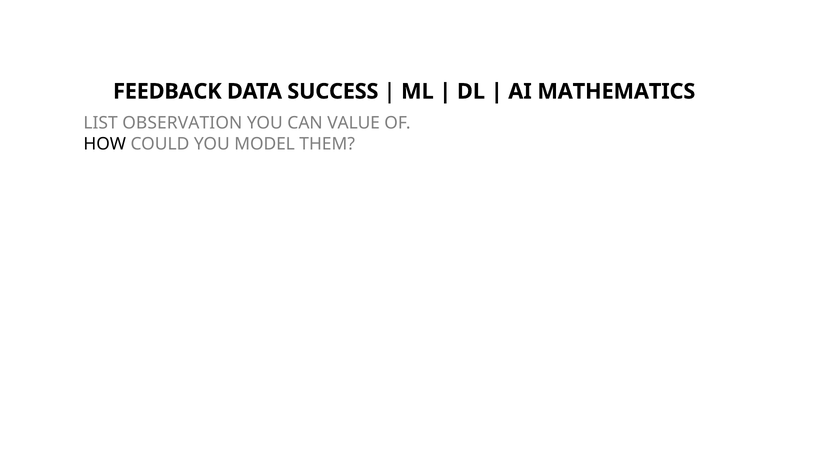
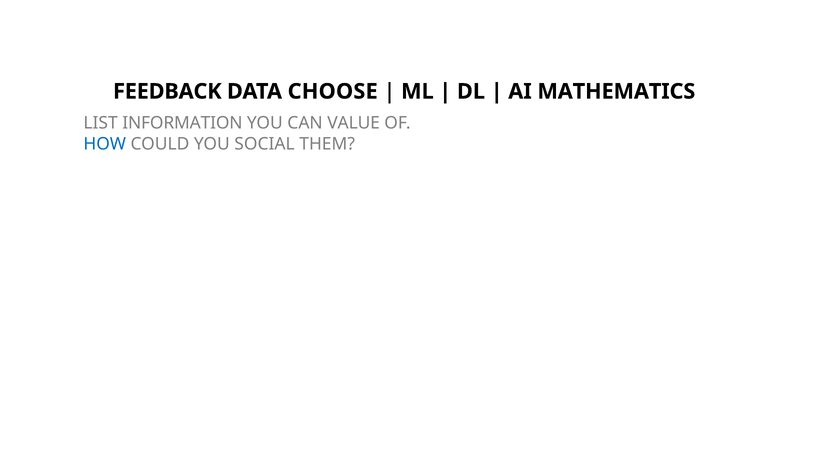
SUCCESS: SUCCESS -> CHOOSE
OBSERVATION: OBSERVATION -> INFORMATION
HOW colour: black -> blue
MODEL: MODEL -> SOCIAL
